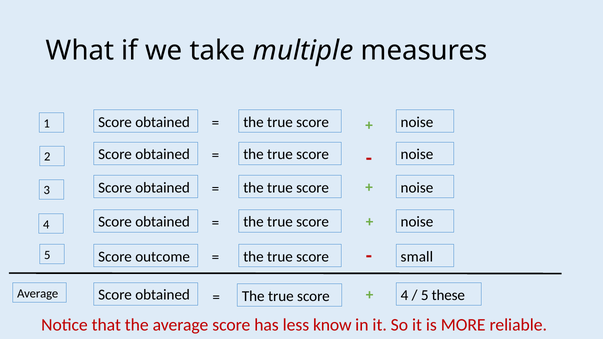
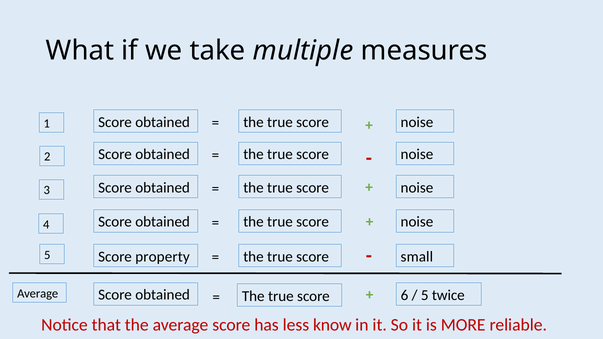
outcome: outcome -> property
4 at (404, 295): 4 -> 6
these: these -> twice
